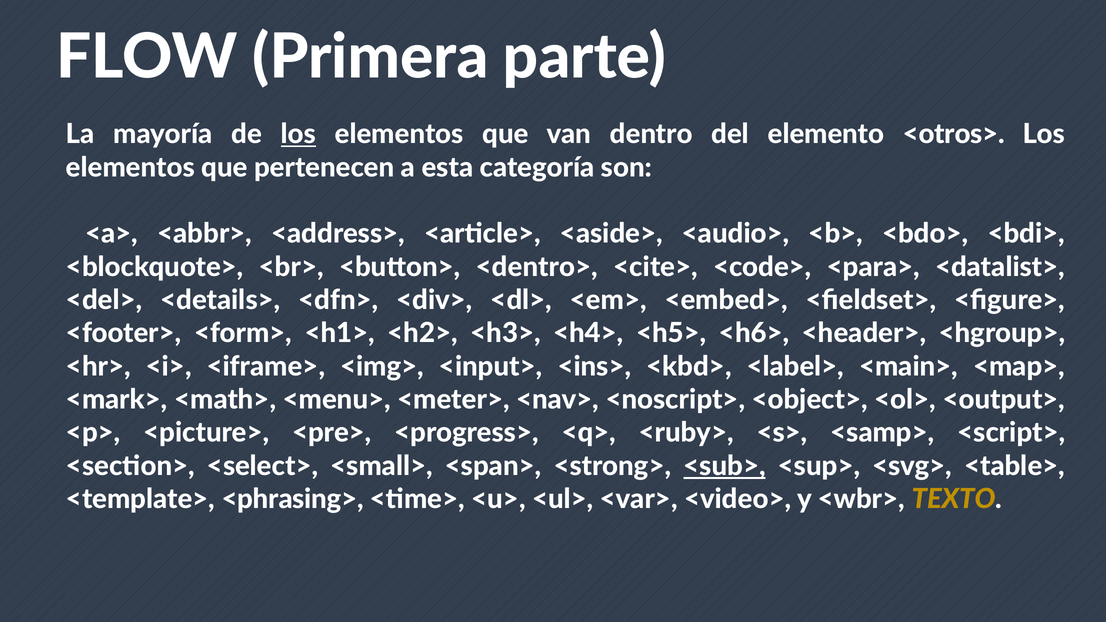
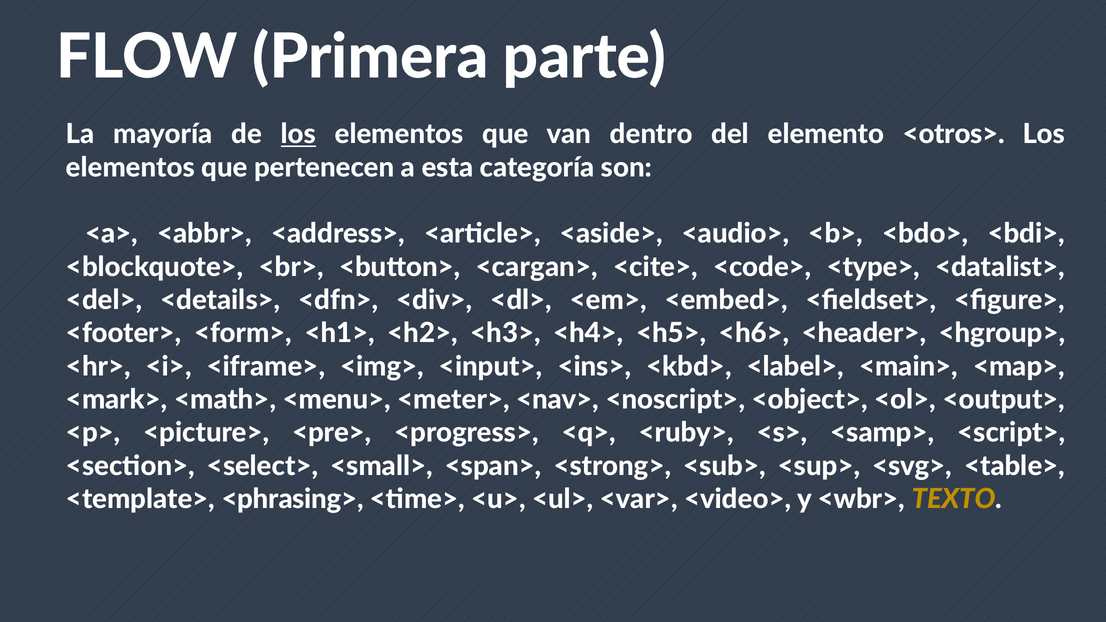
<dentro>: <dentro> -> <cargan>
<para>: <para> -> <type>
<sub> underline: present -> none
